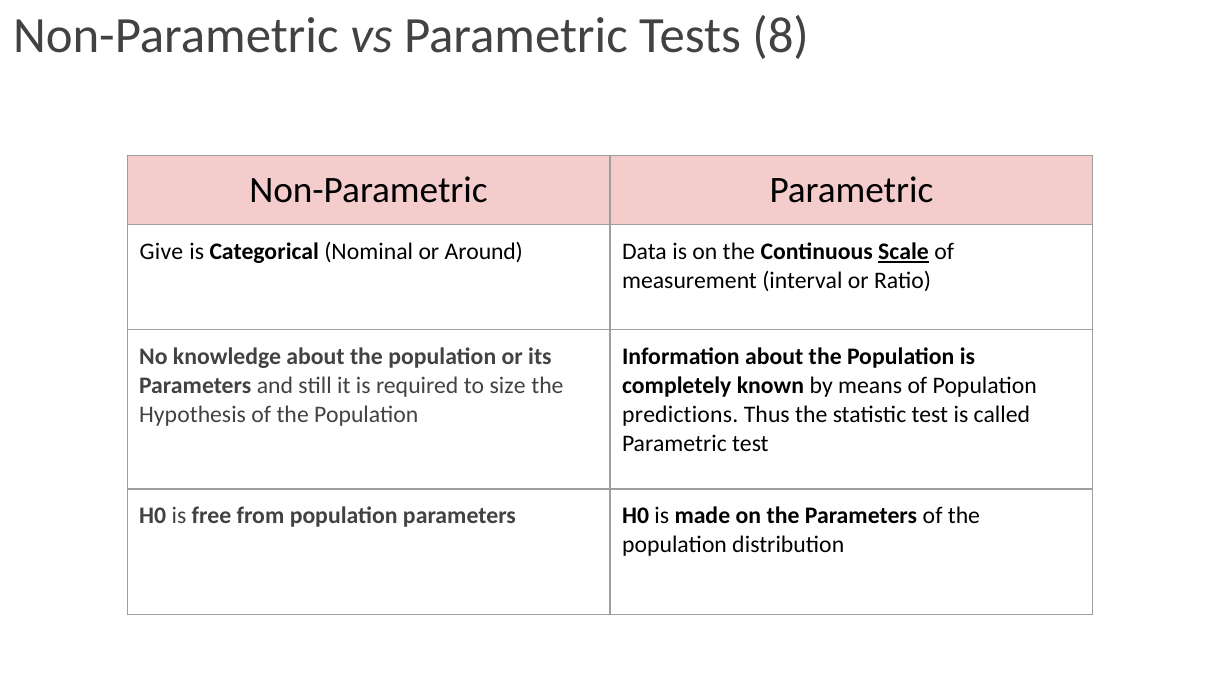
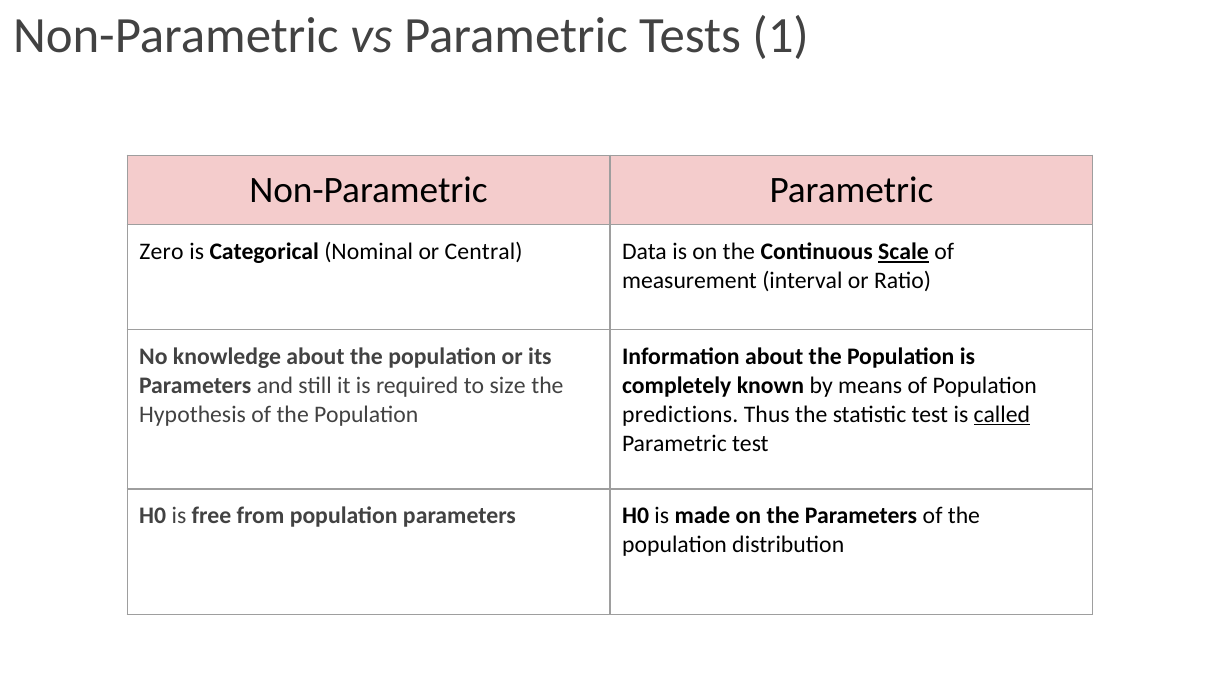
8: 8 -> 1
Give: Give -> Zero
Around: Around -> Central
called underline: none -> present
